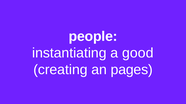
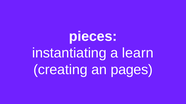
people: people -> pieces
good: good -> learn
